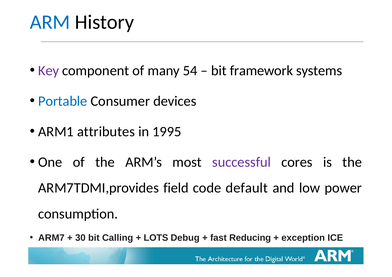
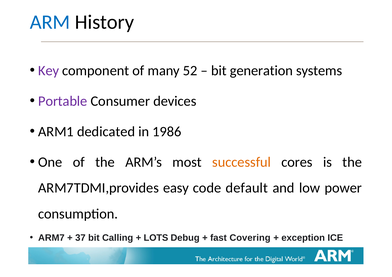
54: 54 -> 52
framework: framework -> generation
Portable colour: blue -> purple
attributes: attributes -> dedicated
1995: 1995 -> 1986
successful colour: purple -> orange
field: field -> easy
30: 30 -> 37
Reducing: Reducing -> Covering
